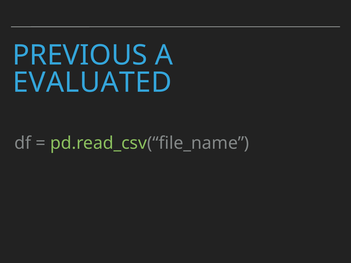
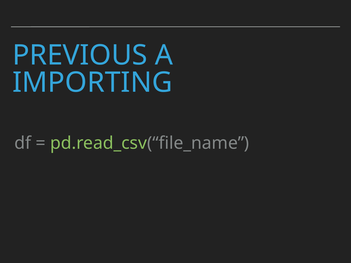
EVALUATED: EVALUATED -> IMPORTING
